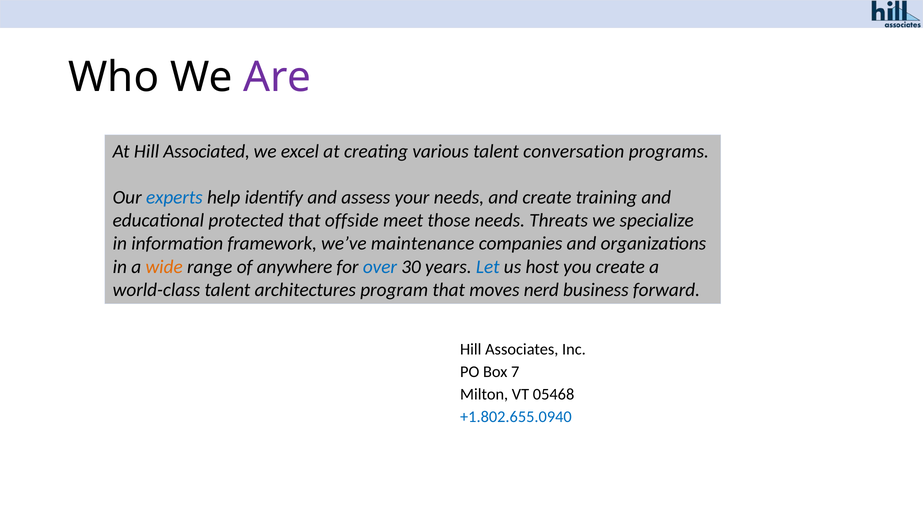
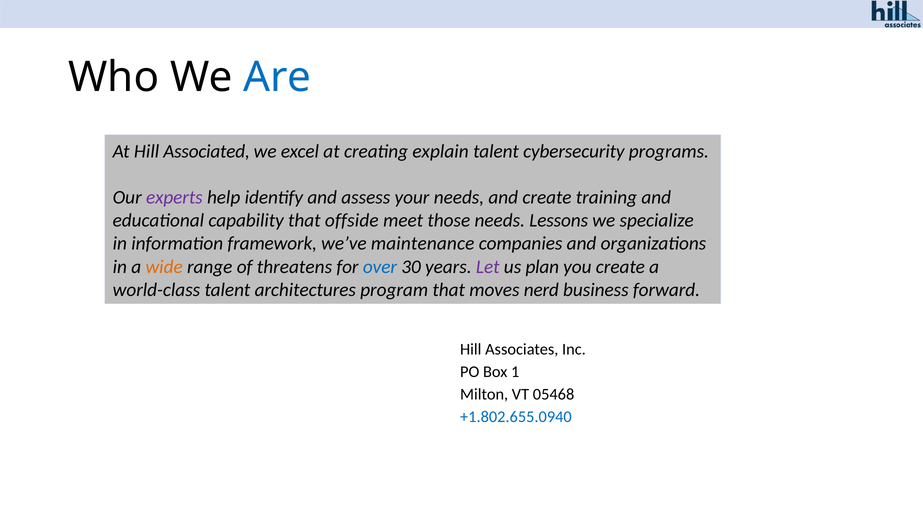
Are colour: purple -> blue
various: various -> explain
conversation: conversation -> cybersecurity
experts colour: blue -> purple
protected: protected -> capability
Threats: Threats -> Lessons
anywhere: anywhere -> threatens
Let colour: blue -> purple
host: host -> plan
7: 7 -> 1
